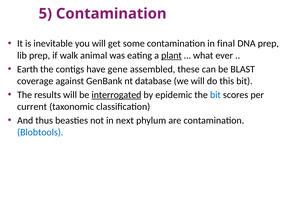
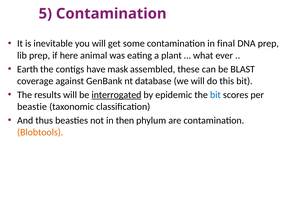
walk: walk -> here
plant underline: present -> none
gene: gene -> mask
current: current -> beastie
next: next -> then
Blobtools colour: blue -> orange
